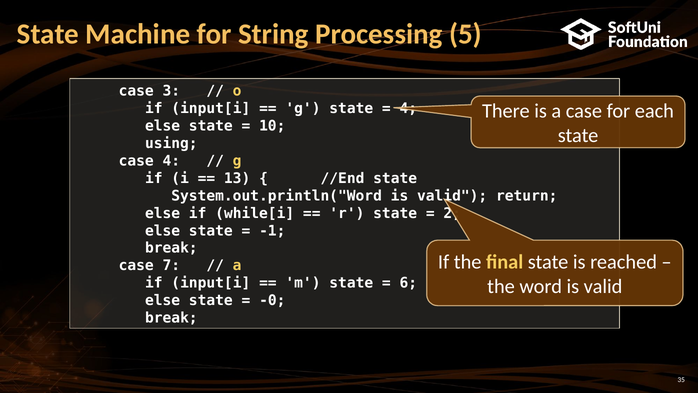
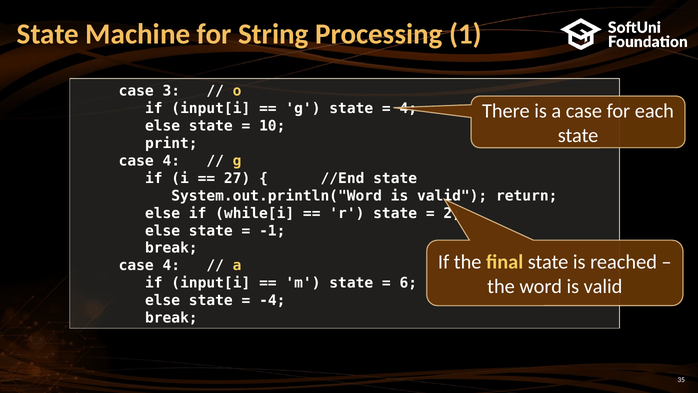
5: 5 -> 1
using: using -> print
13: 13 -> 27
7 at (171, 265): 7 -> 4
-0: -0 -> -4
